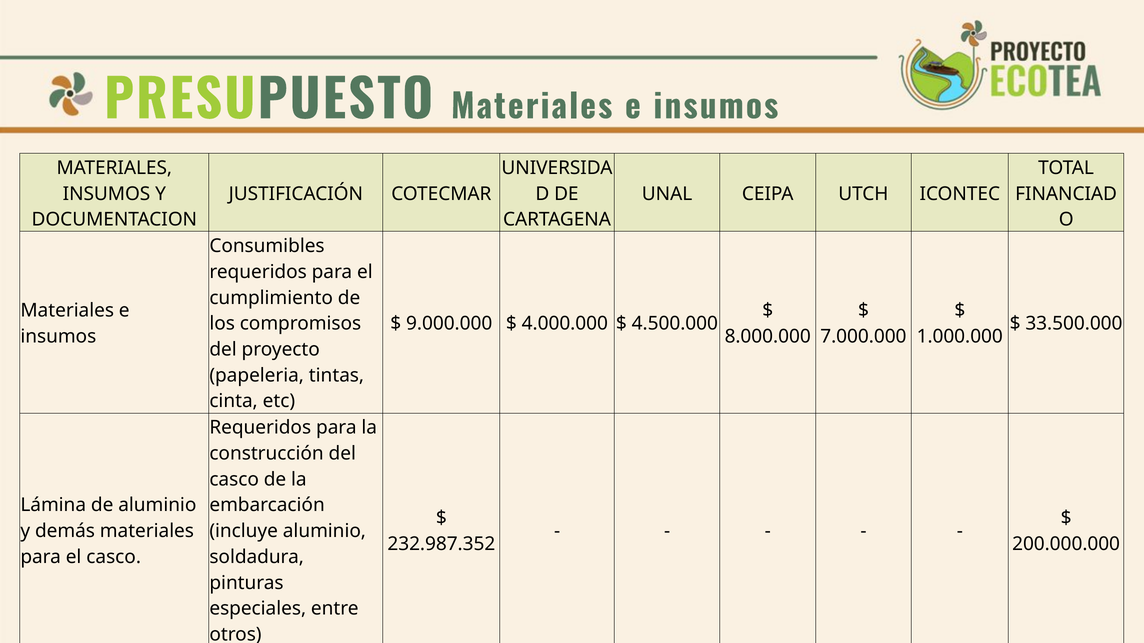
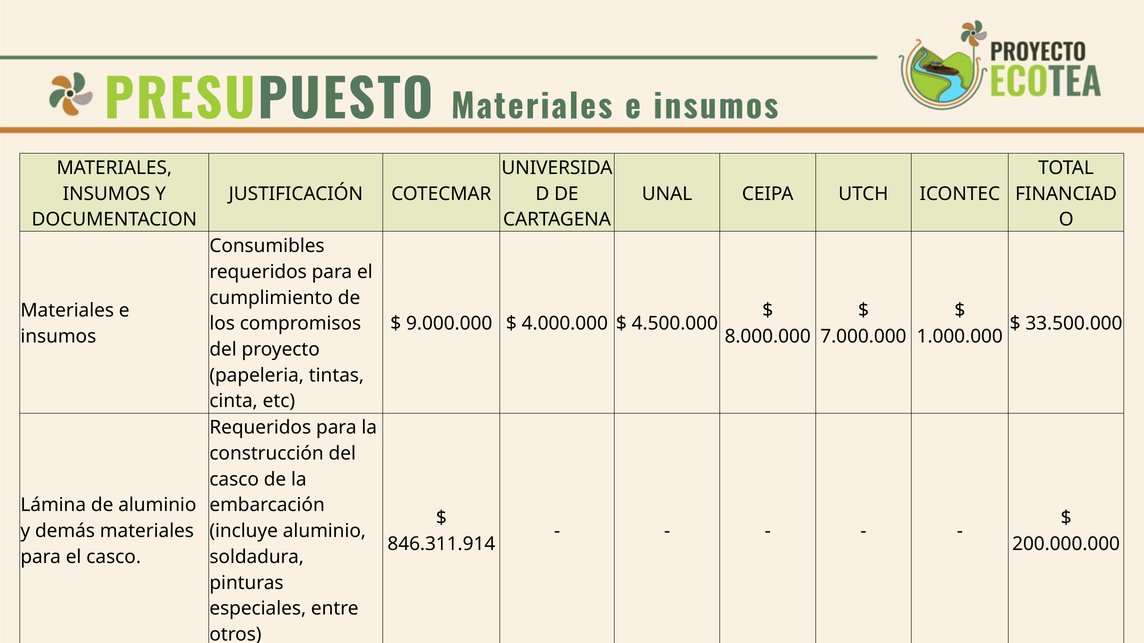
232.987.352: 232.987.352 -> 846.311.914
